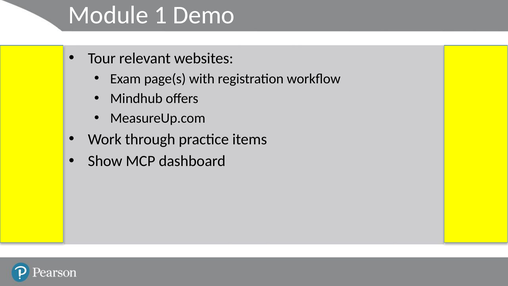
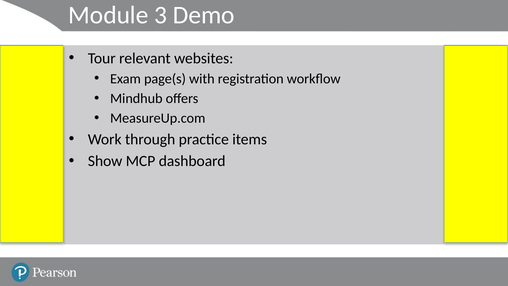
1: 1 -> 3
